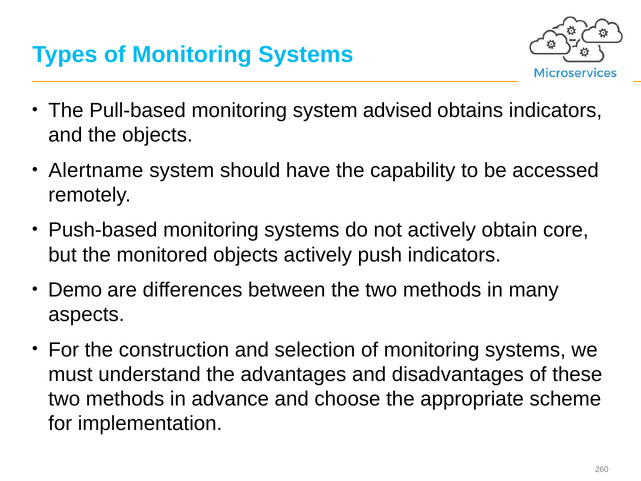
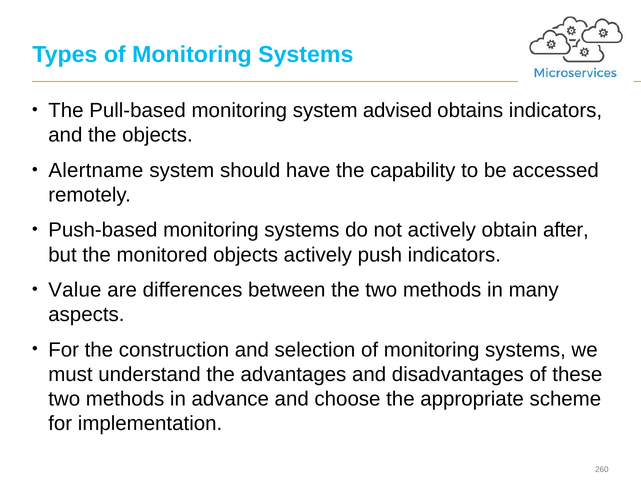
core: core -> after
Demo: Demo -> Value
